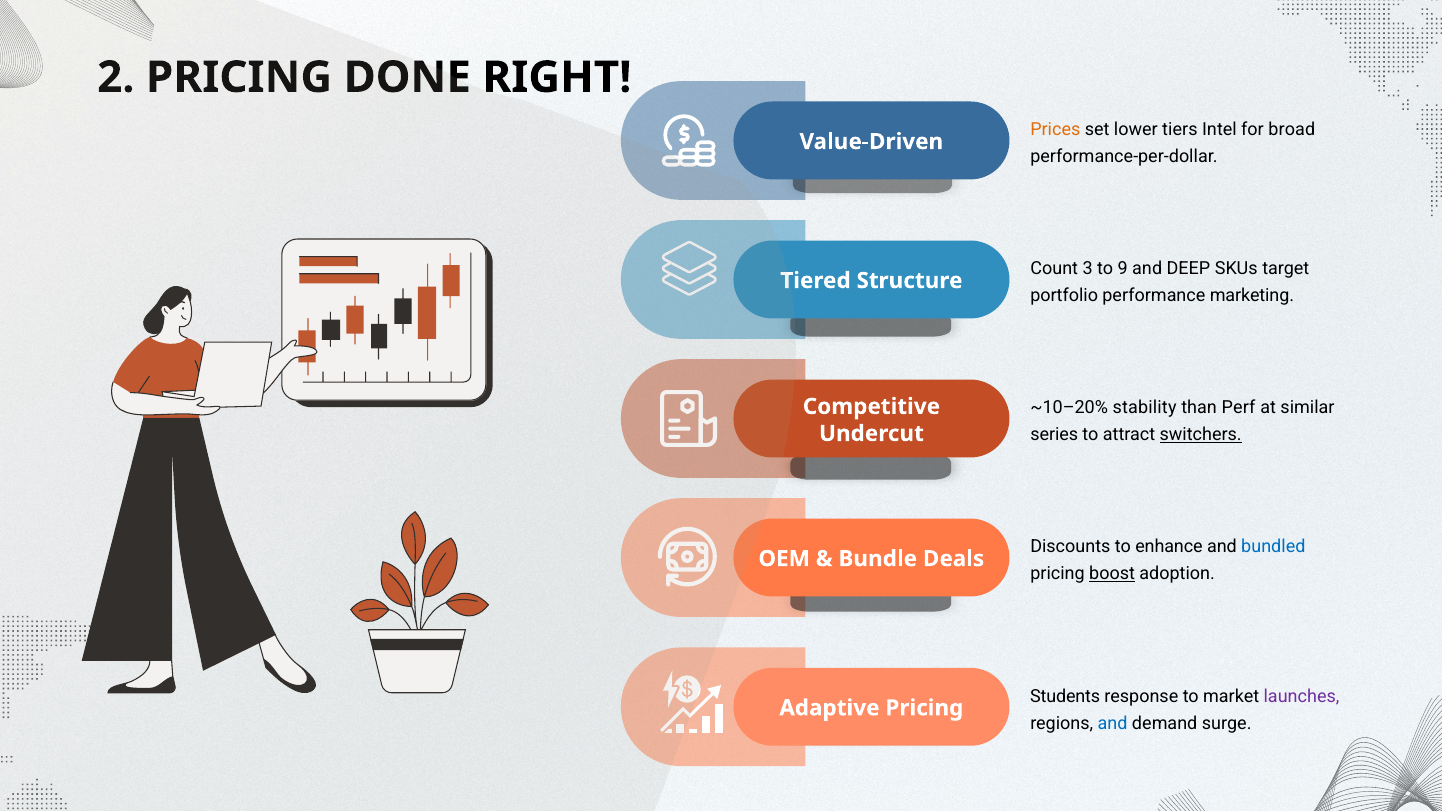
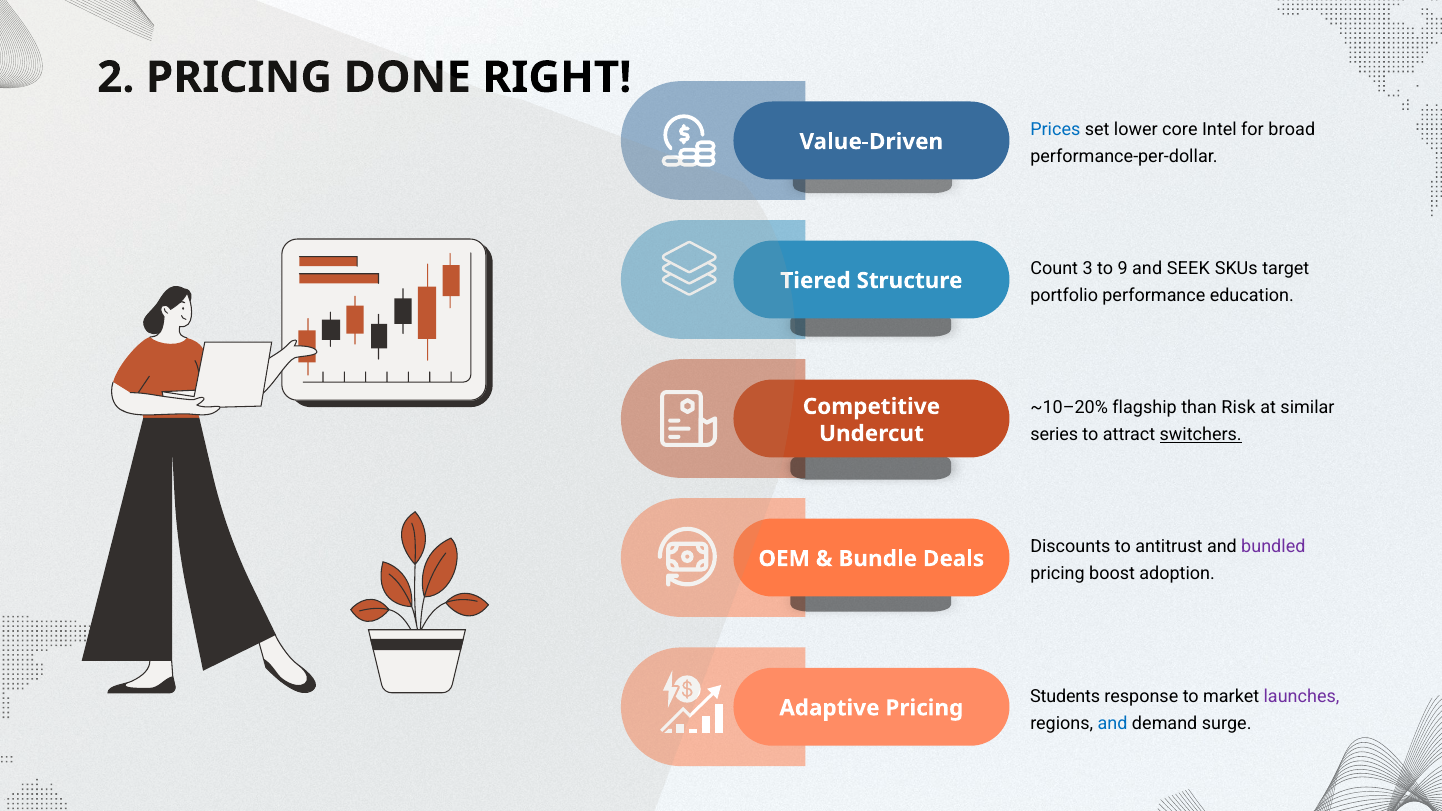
Prices colour: orange -> blue
tiers: tiers -> core
DEEP: DEEP -> SEEK
marketing: marketing -> education
stability: stability -> flagship
Perf: Perf -> Risk
enhance: enhance -> antitrust
bundled colour: blue -> purple
boost underline: present -> none
